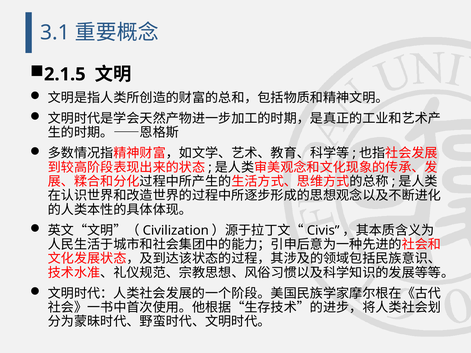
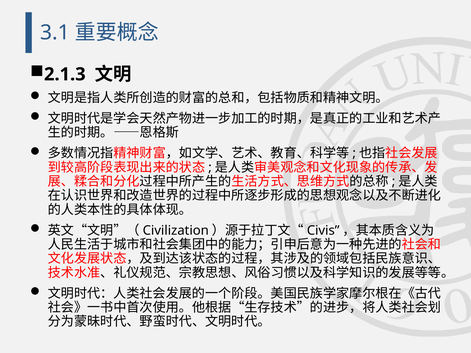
2.1.5: 2.1.5 -> 2.1.3
